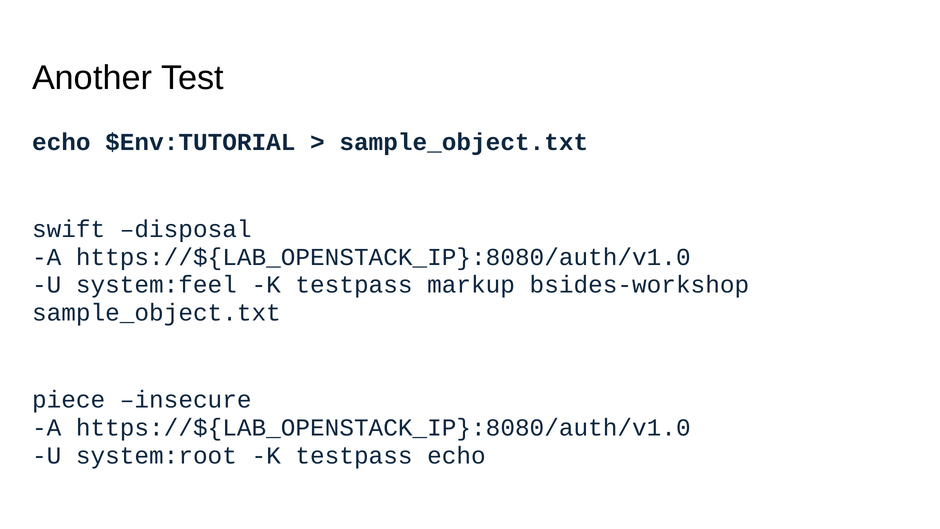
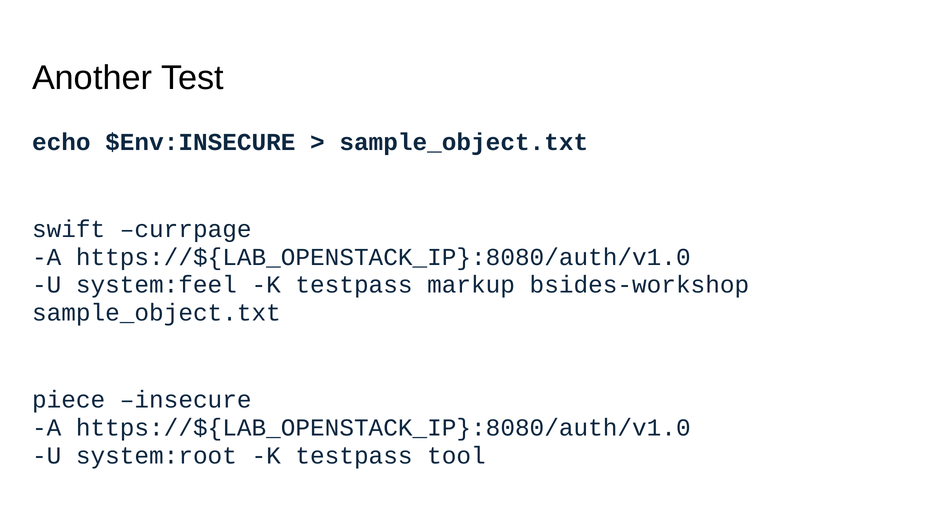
$Env:TUTORIAL: $Env:TUTORIAL -> $Env:INSECURE
disposal: disposal -> currpage
testpass echo: echo -> tool
